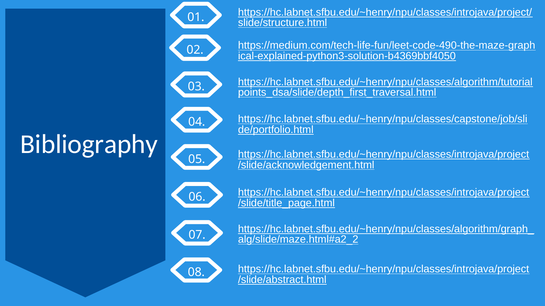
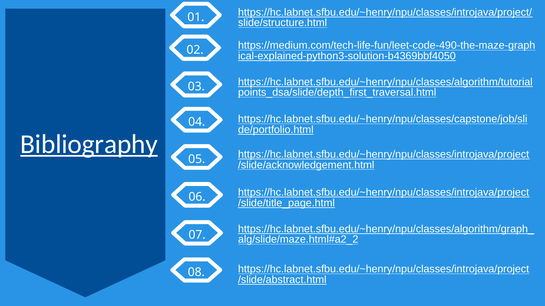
Bibliography underline: none -> present
